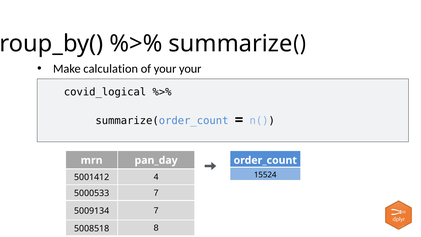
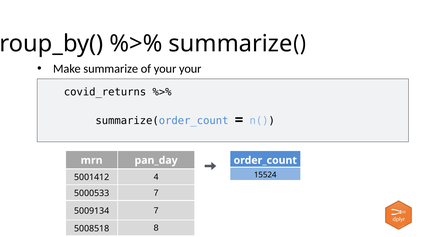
Make calculation: calculation -> summarize
covid_logical: covid_logical -> covid_returns
